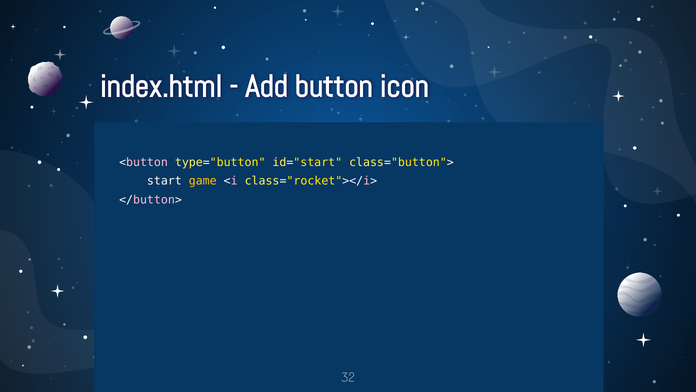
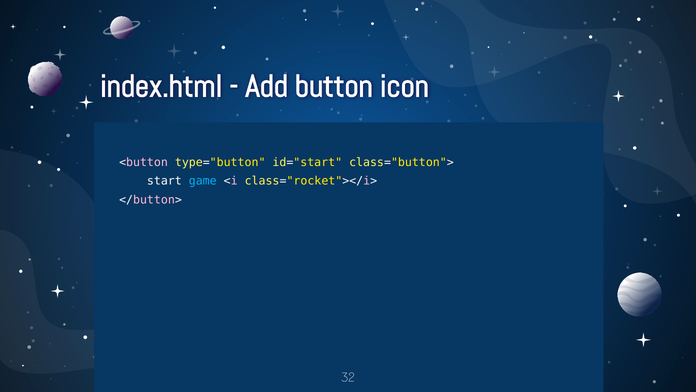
game colour: yellow -> light blue
